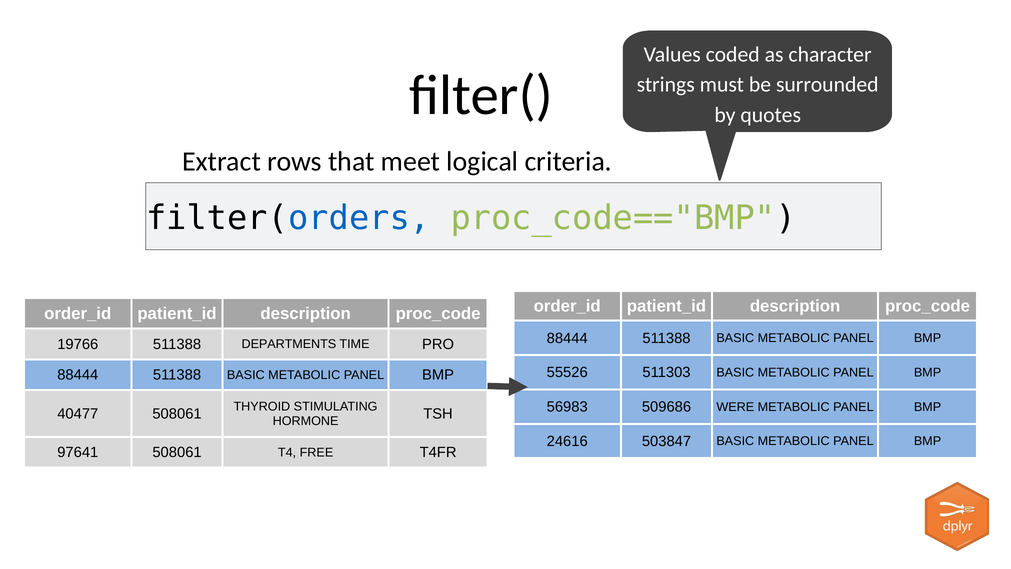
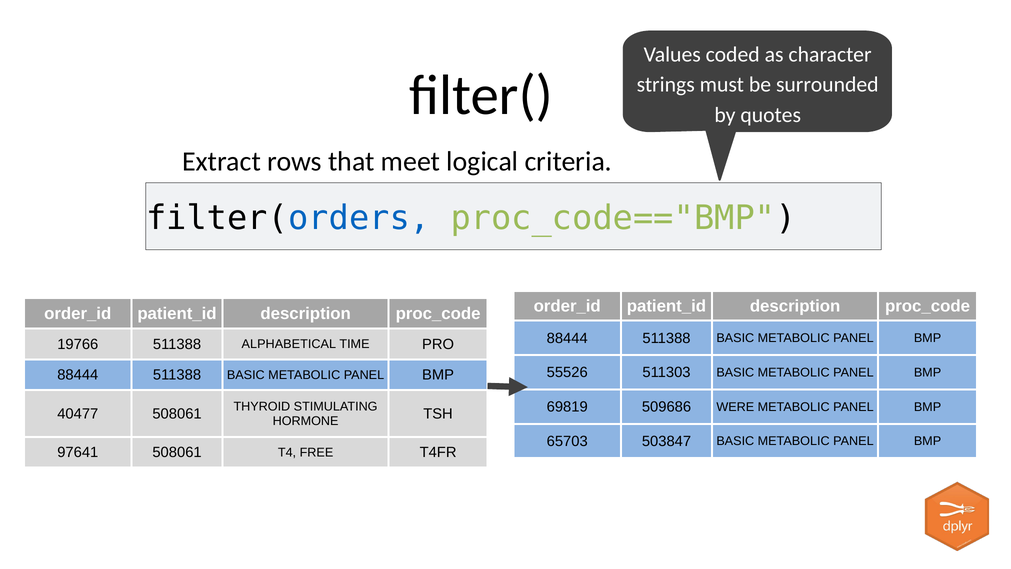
DEPARTMENTS: DEPARTMENTS -> ALPHABETICAL
56983: 56983 -> 69819
24616: 24616 -> 65703
